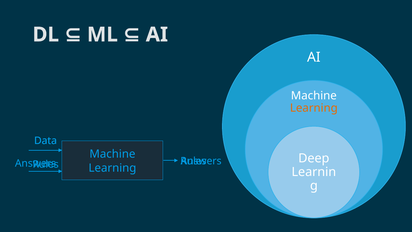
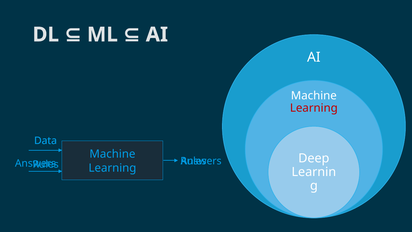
Learning at (314, 108) colour: orange -> red
